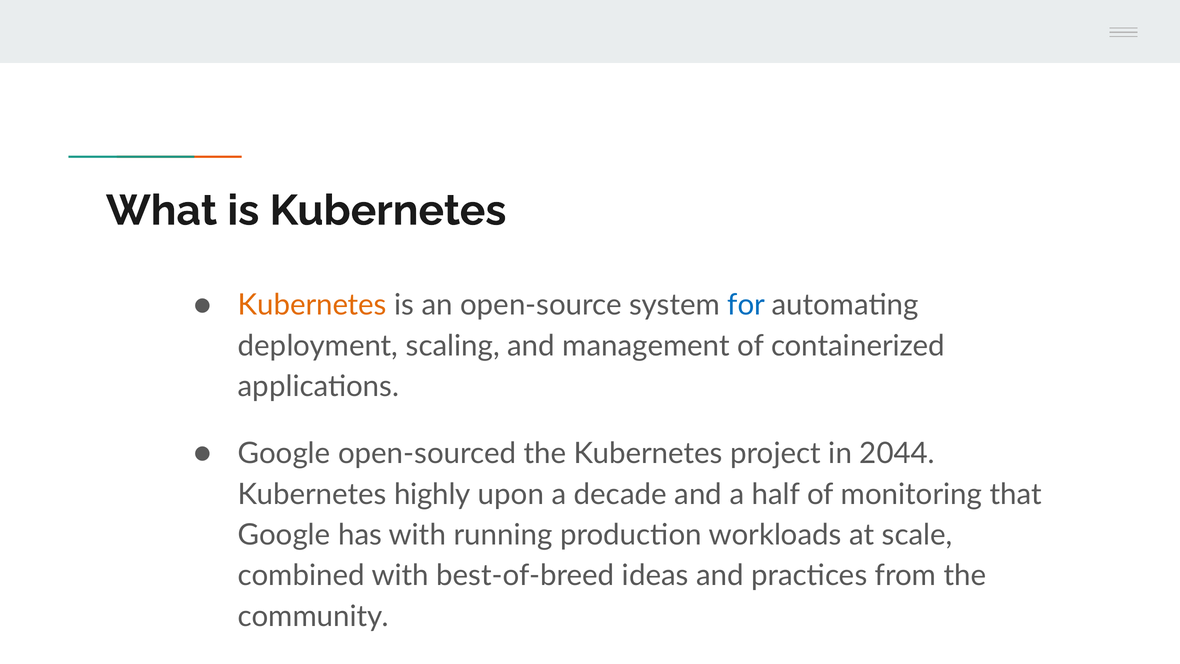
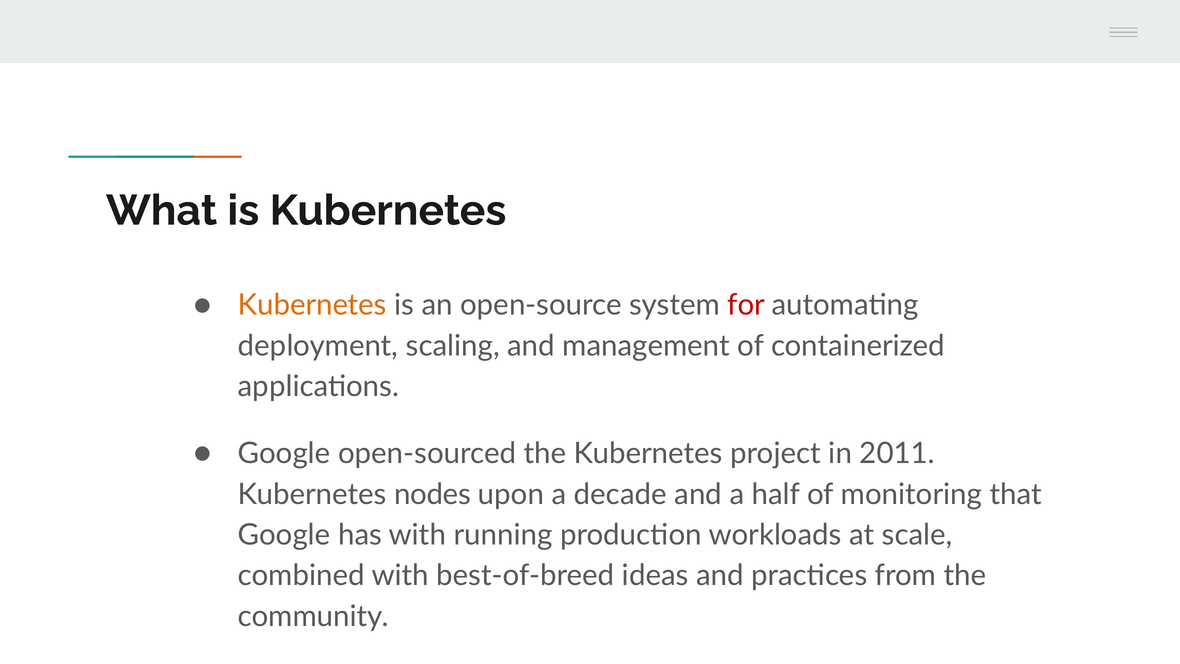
for colour: blue -> red
2044: 2044 -> 2011
highly: highly -> nodes
